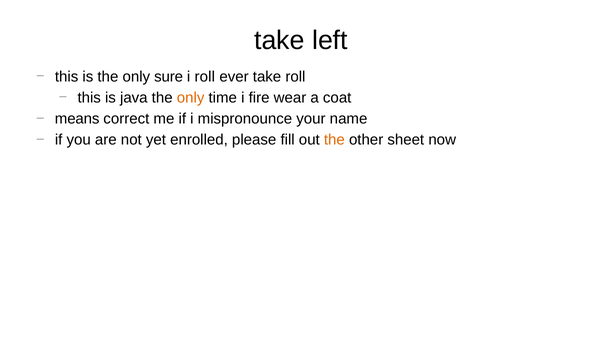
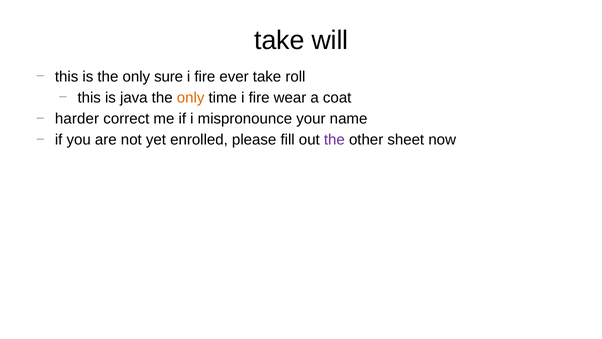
left: left -> will
roll at (205, 77): roll -> fire
means: means -> harder
the at (334, 140) colour: orange -> purple
